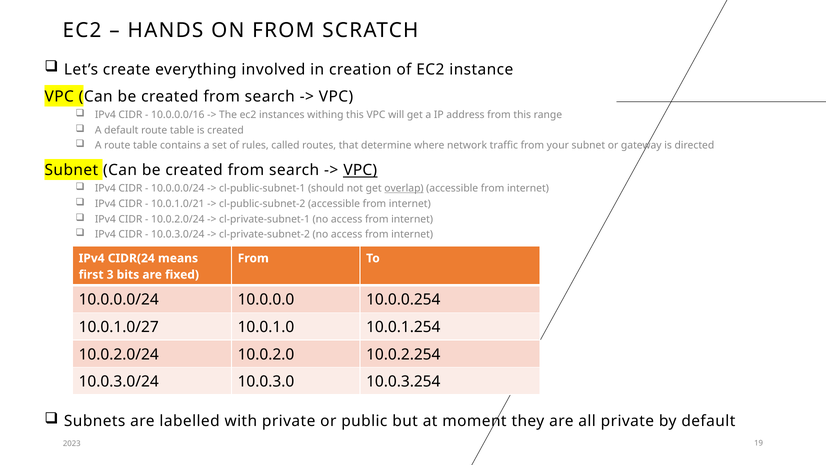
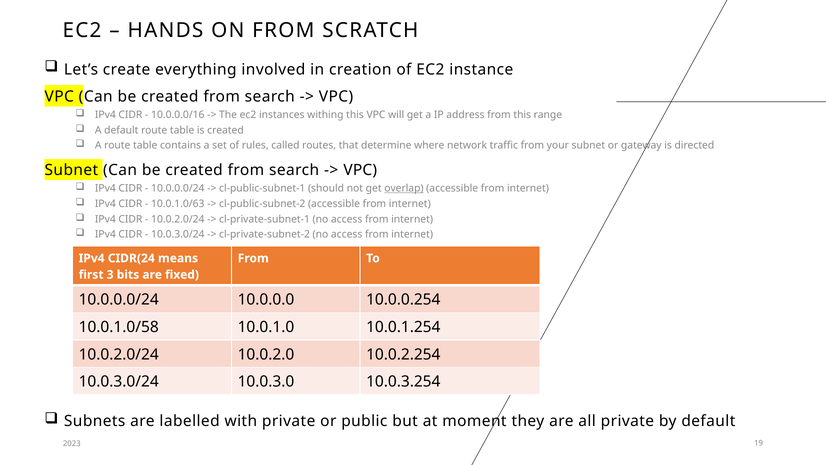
VPC at (360, 170) underline: present -> none
10.0.1.0/21: 10.0.1.0/21 -> 10.0.1.0/63
10.0.1.0/27: 10.0.1.0/27 -> 10.0.1.0/58
